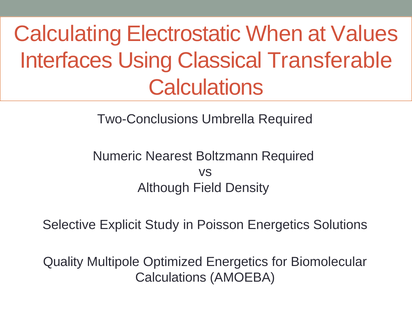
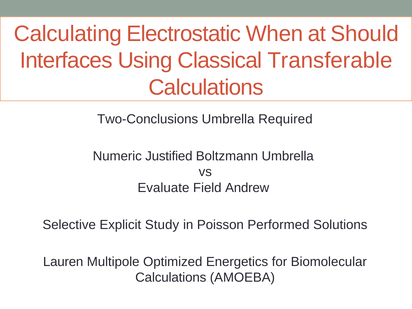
Values: Values -> Should
Nearest: Nearest -> Justified
Boltzmann Required: Required -> Umbrella
Although: Although -> Evaluate
Density: Density -> Andrew
Poisson Energetics: Energetics -> Performed
Quality: Quality -> Lauren
